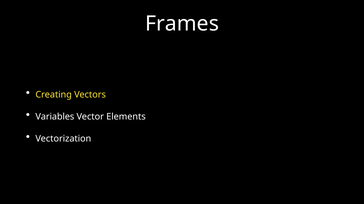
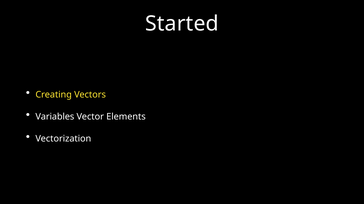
Frames: Frames -> Started
